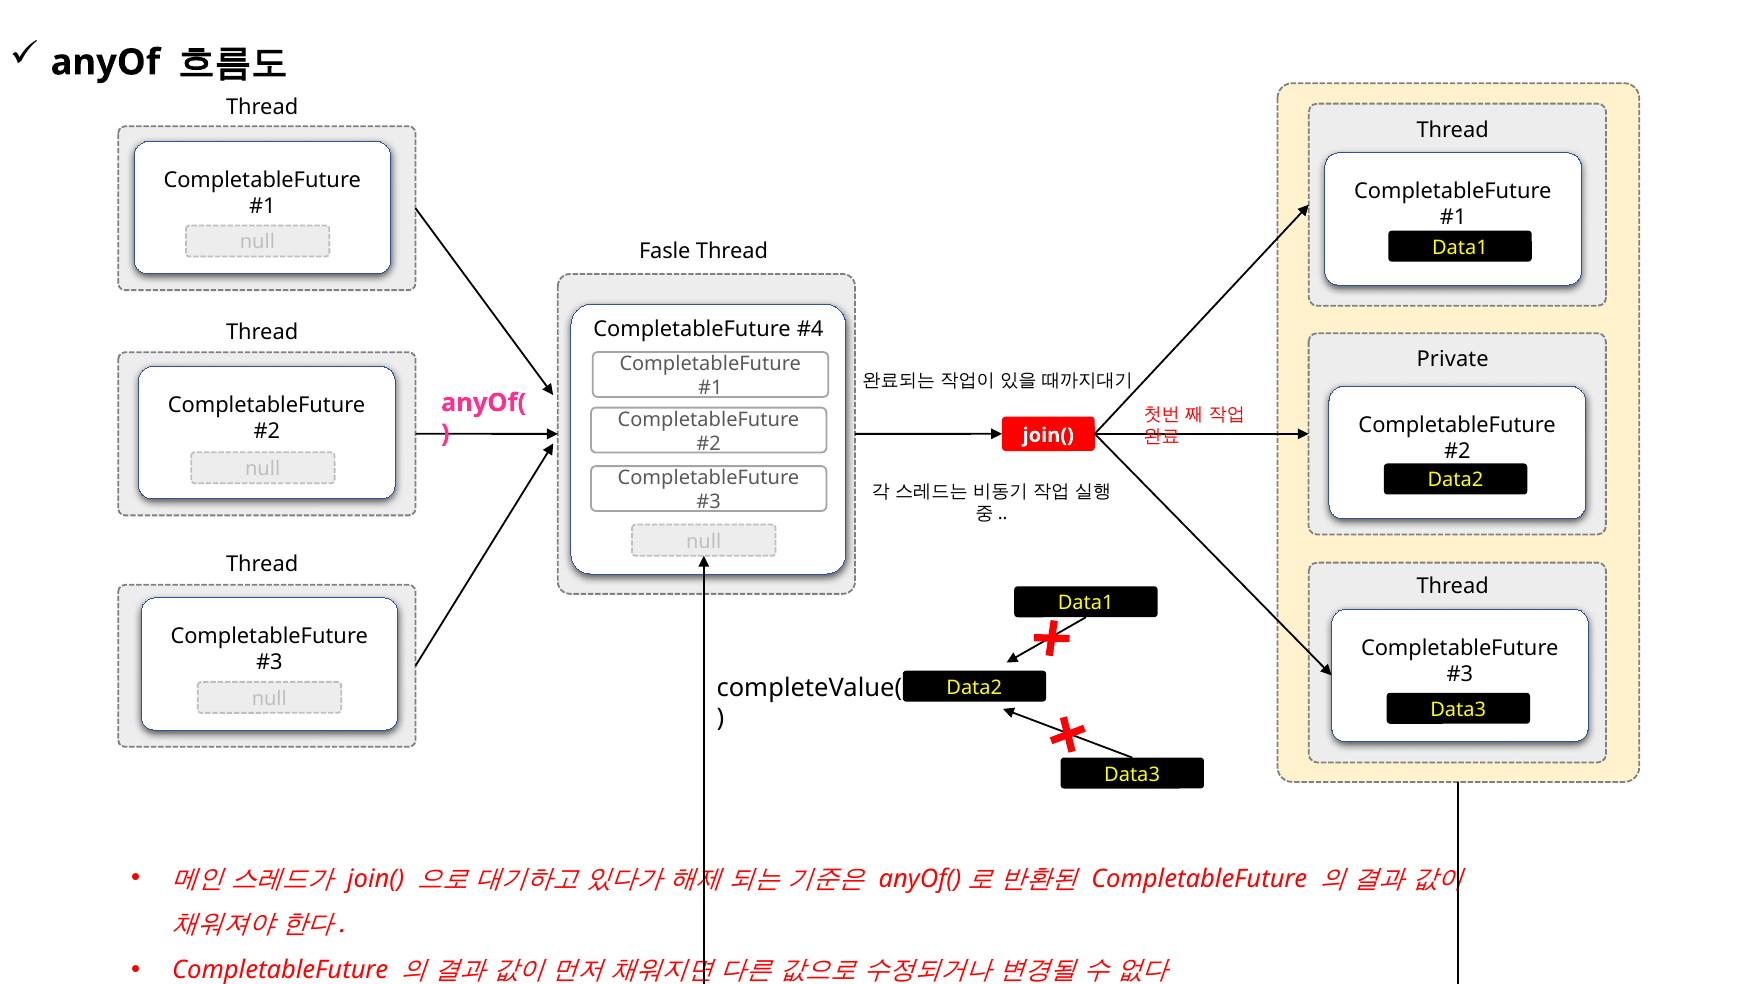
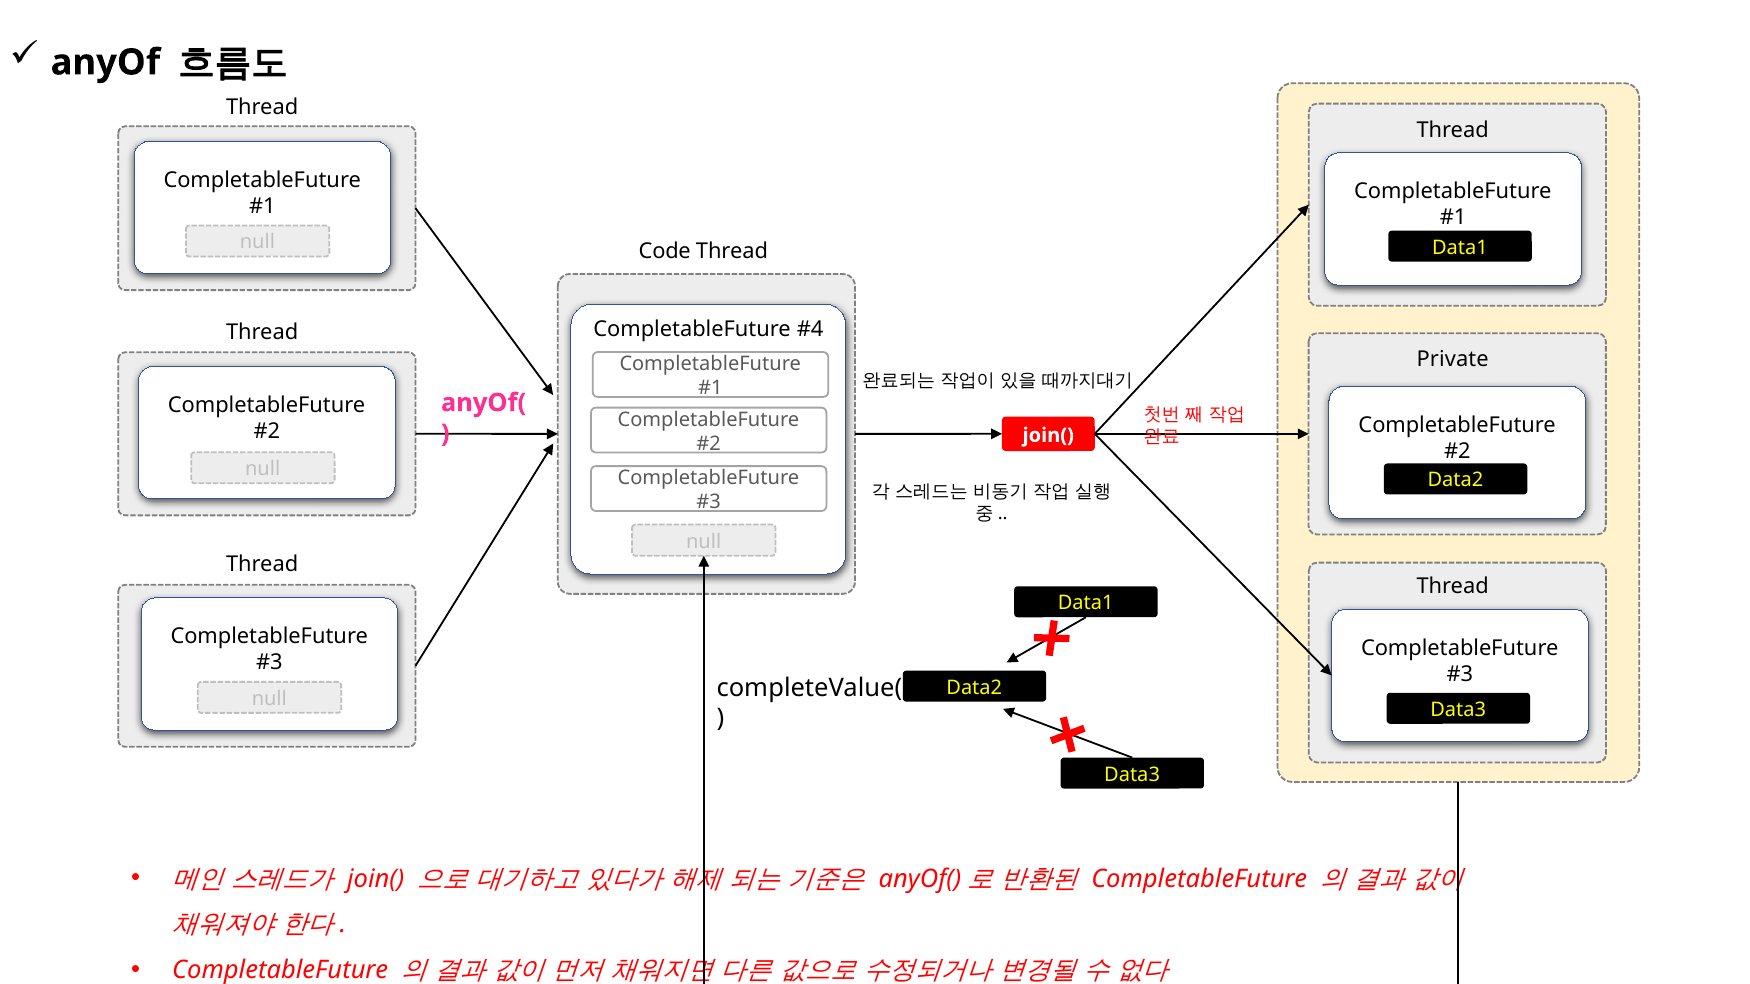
Fasle: Fasle -> Code
